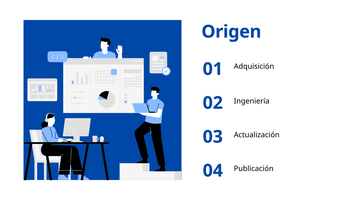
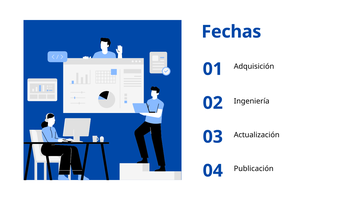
Origen: Origen -> Fechas
